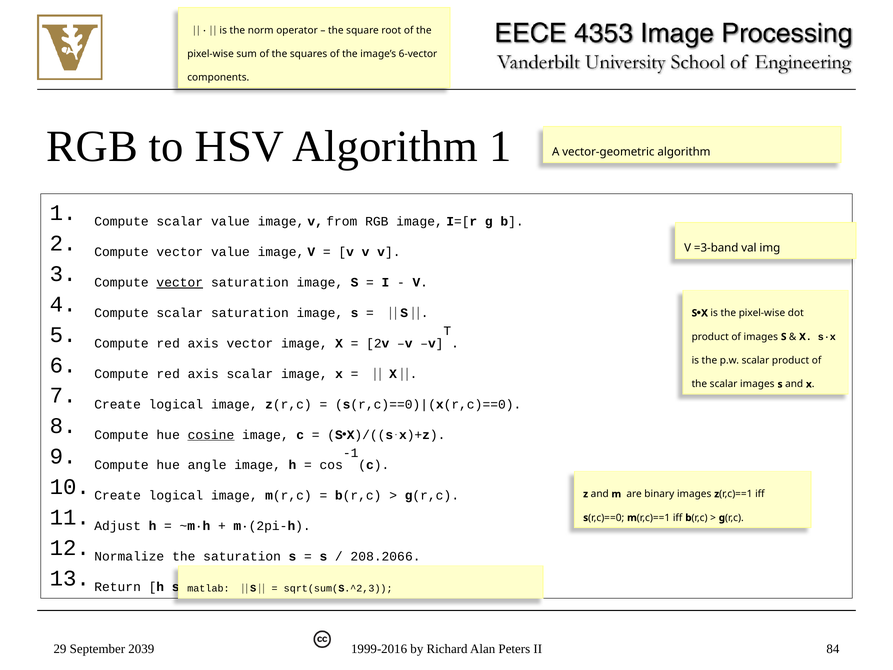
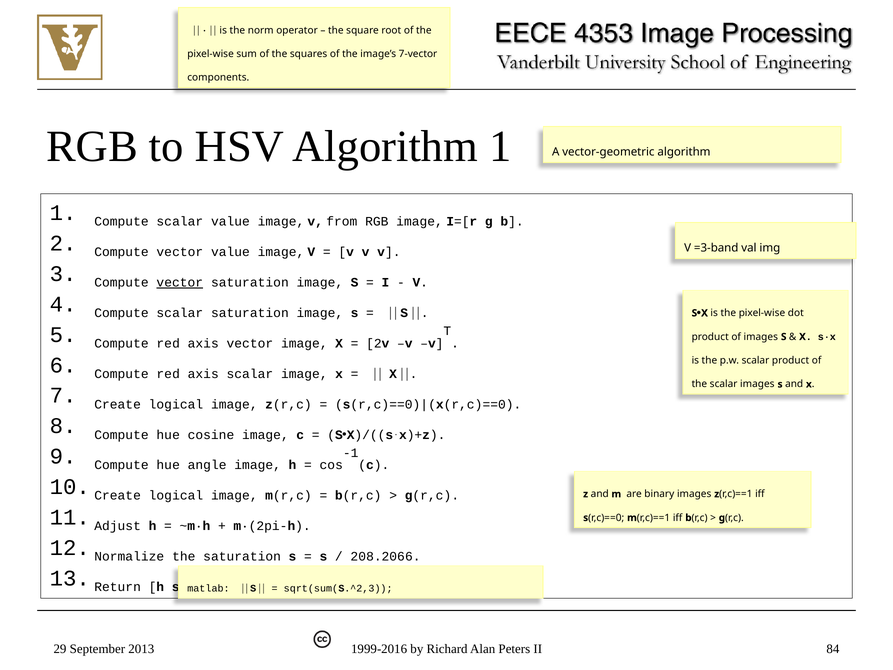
6-vector: 6-vector -> 7-vector
cosine underline: present -> none
2039: 2039 -> 2013
